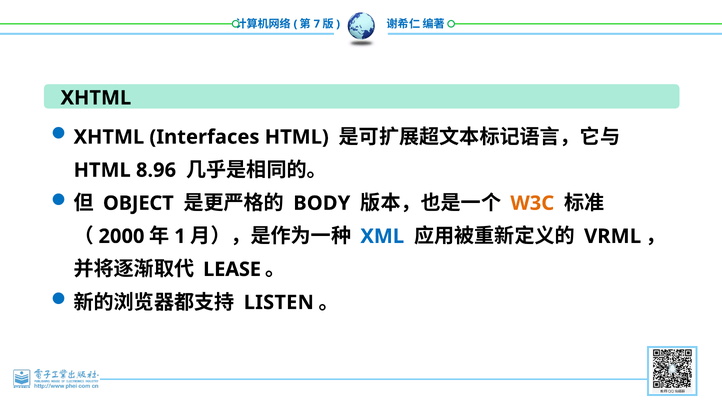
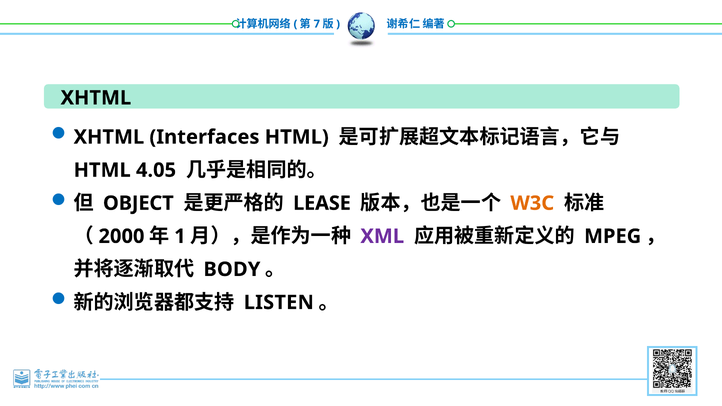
8.96: 8.96 -> 4.05
BODY: BODY -> LEASE
XML colour: blue -> purple
VRML: VRML -> MPEG
LEASE: LEASE -> BODY
